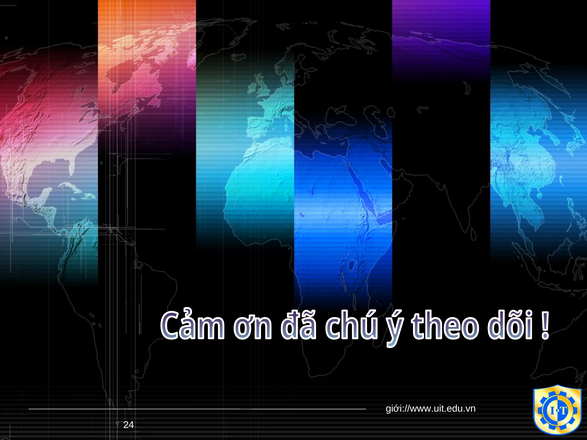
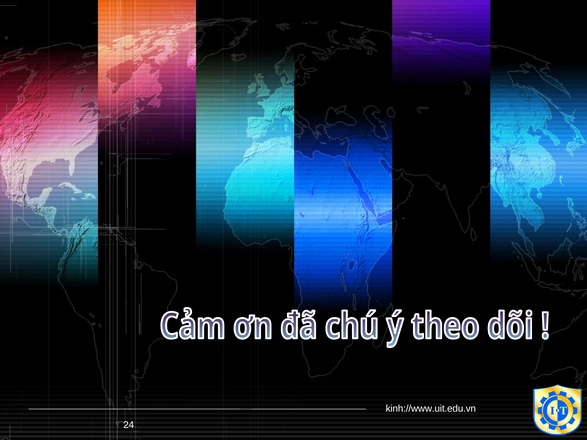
giới://www.uit.edu.vn: giới://www.uit.edu.vn -> kinh://www.uit.edu.vn
